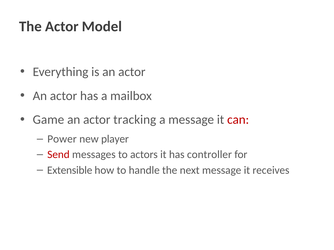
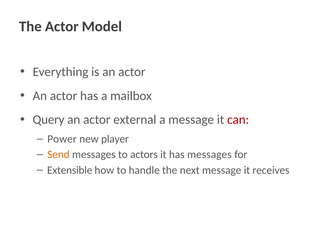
Game: Game -> Query
tracking: tracking -> external
Send colour: red -> orange
has controller: controller -> messages
